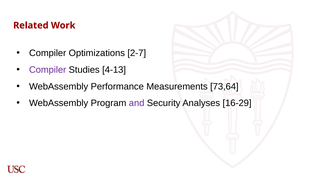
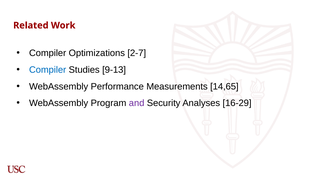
Compiler at (48, 70) colour: purple -> blue
4-13: 4-13 -> 9-13
73,64: 73,64 -> 14,65
